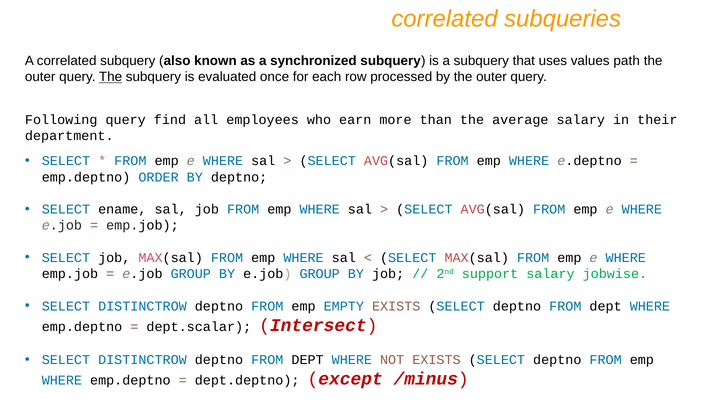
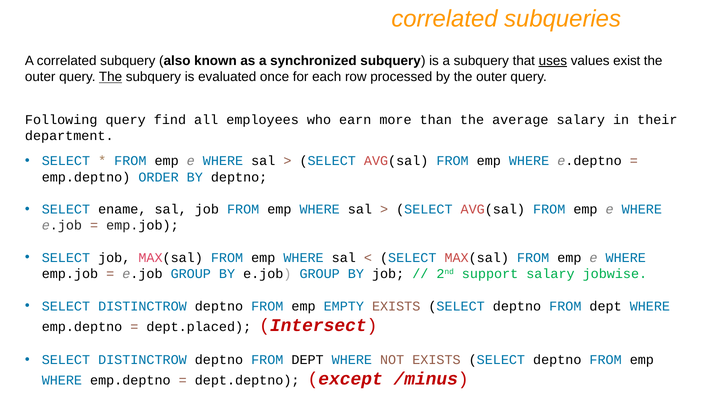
uses underline: none -> present
path: path -> exist
dept.scalar: dept.scalar -> dept.placed
